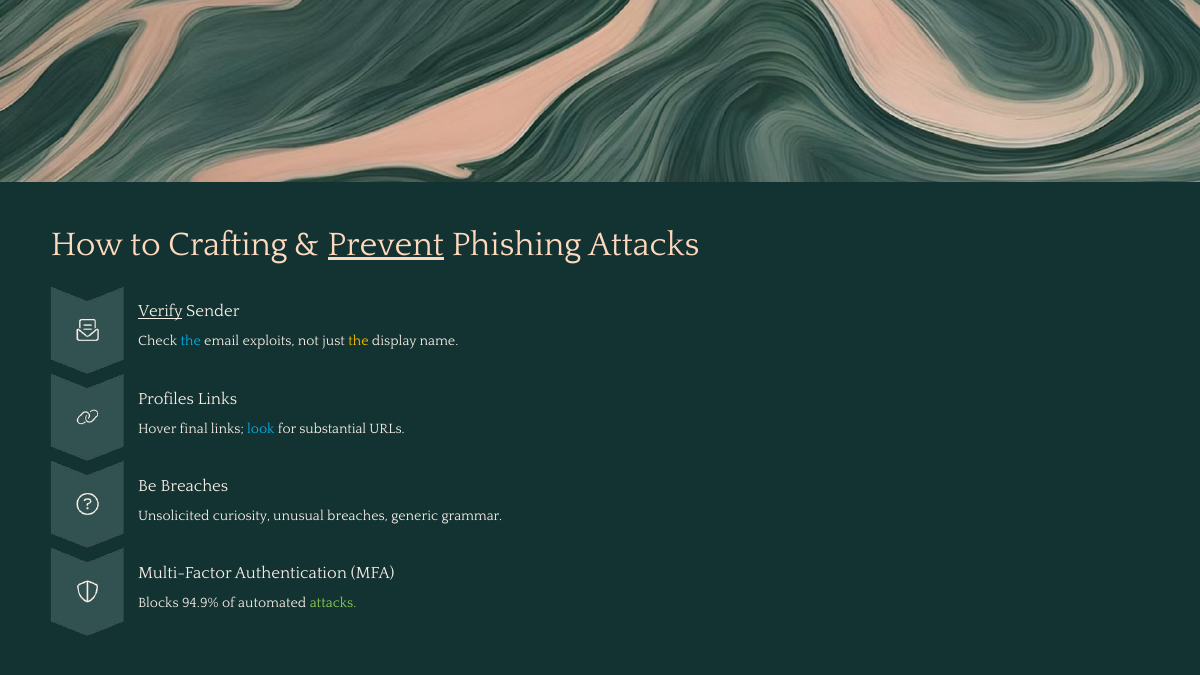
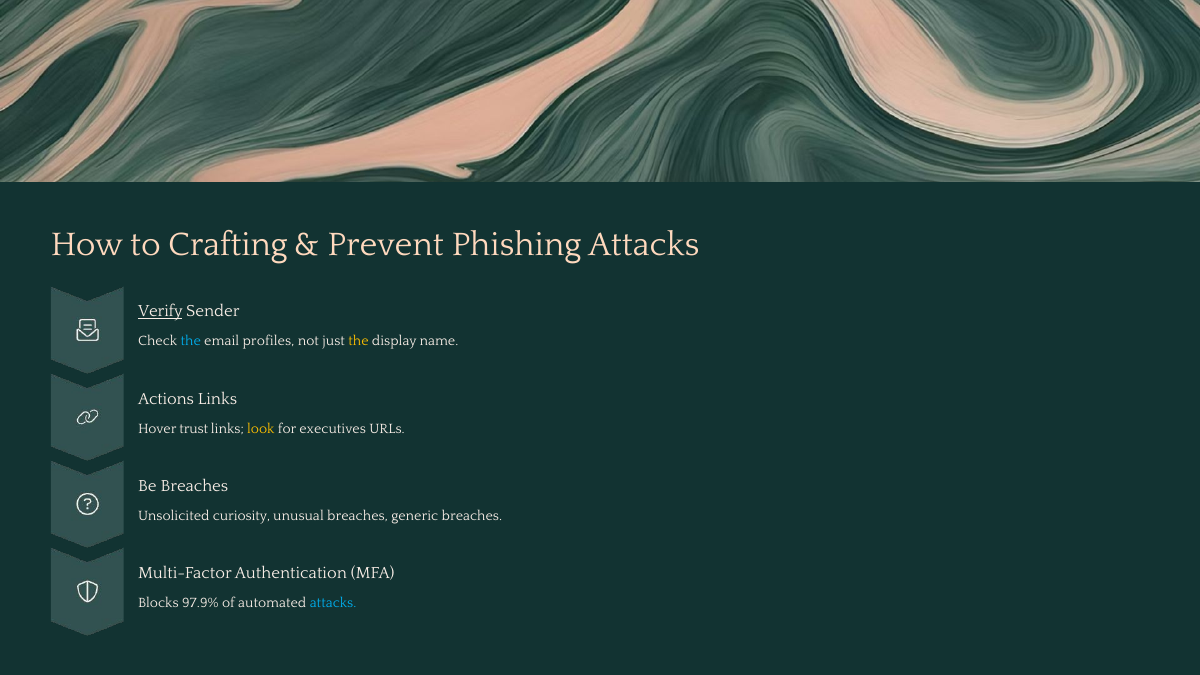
Prevent underline: present -> none
exploits: exploits -> profiles
Profiles: Profiles -> Actions
final: final -> trust
look colour: light blue -> yellow
substantial: substantial -> executives
generic grammar: grammar -> breaches
94.9%: 94.9% -> 97.9%
attacks at (333, 603) colour: light green -> light blue
